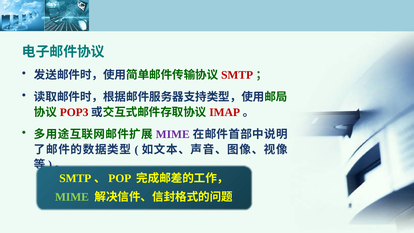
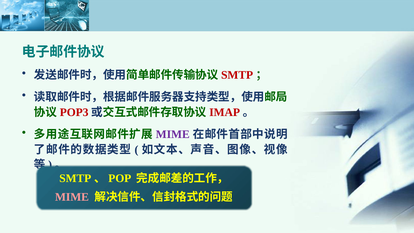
MIME at (72, 197) colour: light green -> pink
